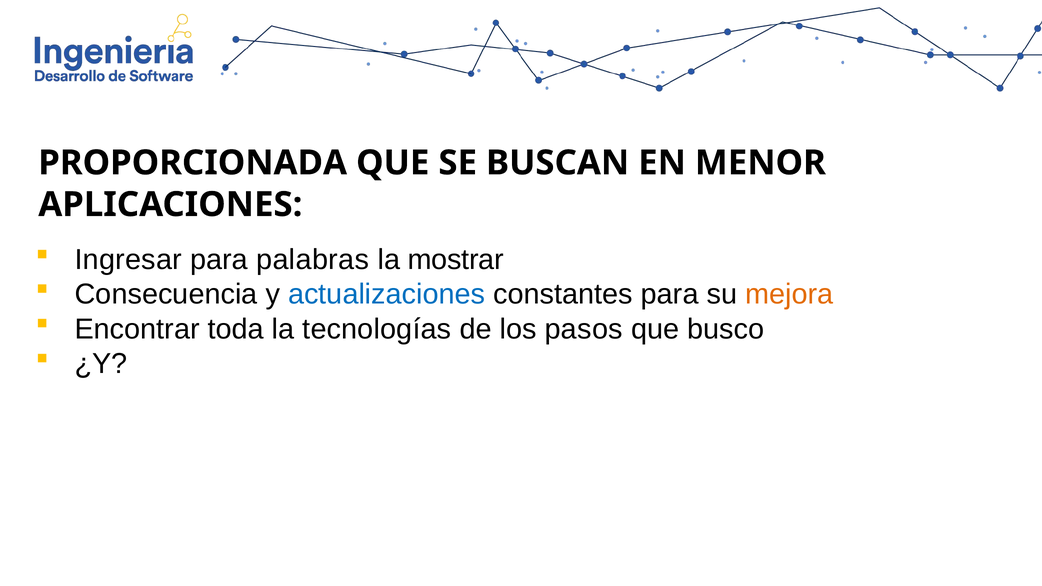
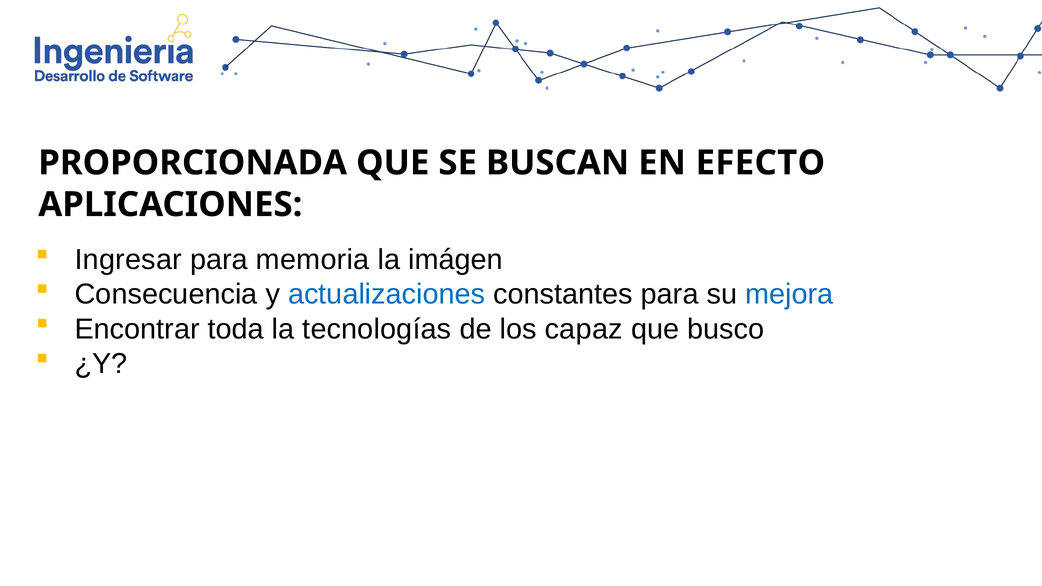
MENOR: MENOR -> EFECTO
palabras: palabras -> memoria
mostrar: mostrar -> imágen
mejora colour: orange -> blue
pasos: pasos -> capaz
